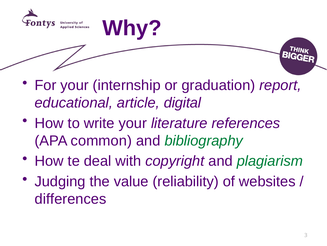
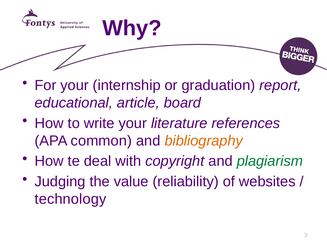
digital: digital -> board
bibliography colour: green -> orange
differences: differences -> technology
